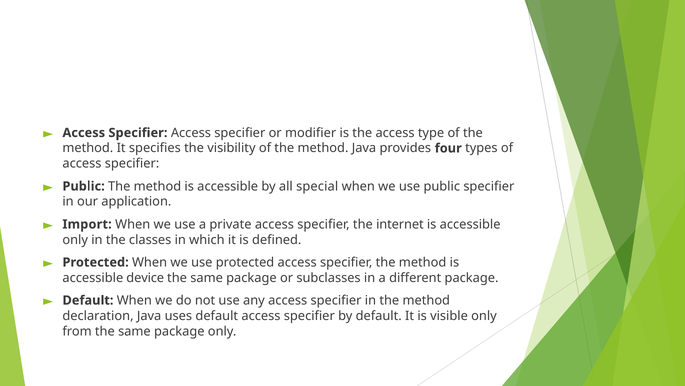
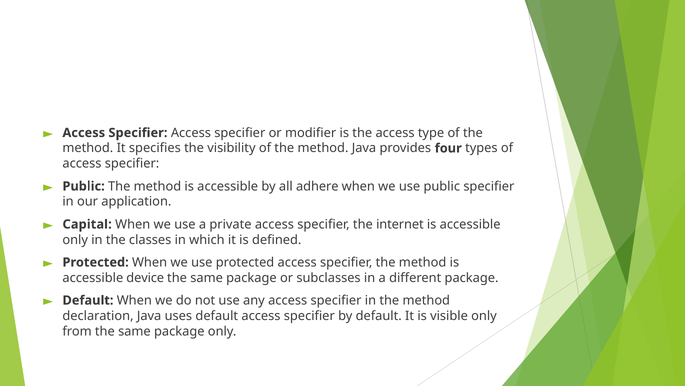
special: special -> adhere
Import: Import -> Capital
